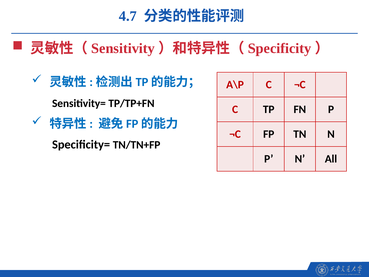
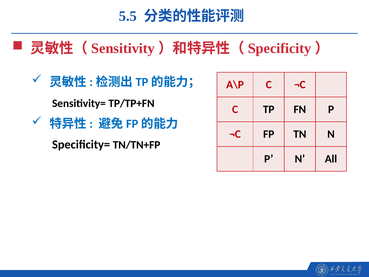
4.7: 4.7 -> 5.5
